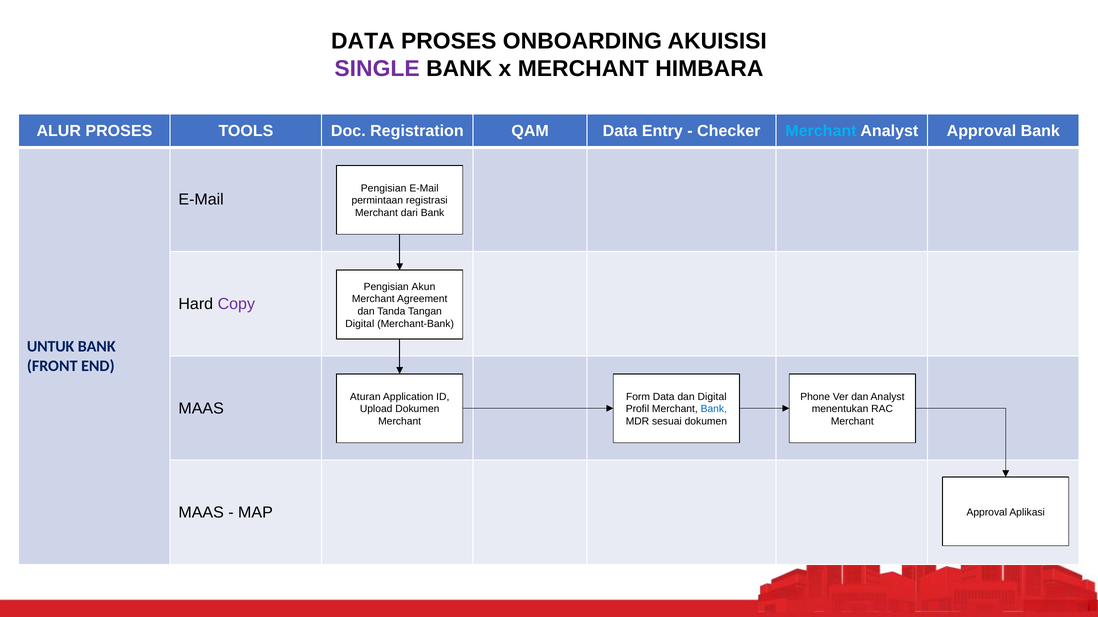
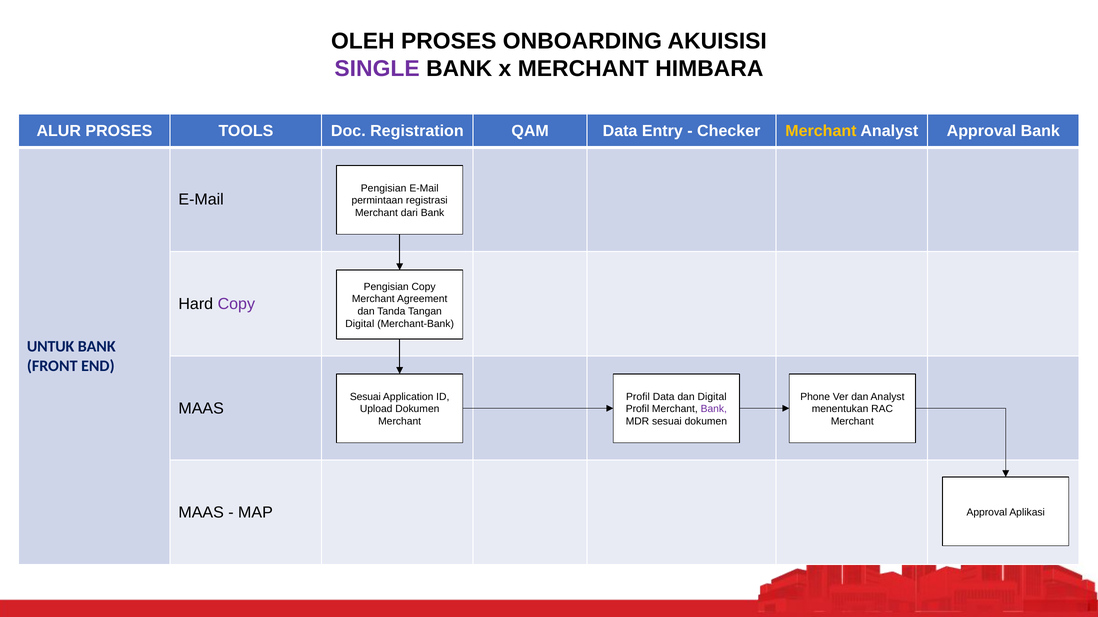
DATA at (363, 41): DATA -> OLEH
Merchant at (821, 131) colour: light blue -> yellow
Pengisian Akun: Akun -> Copy
Aturan at (365, 397): Aturan -> Sesuai
Form at (638, 397): Form -> Profil
Bank at (714, 409) colour: blue -> purple
